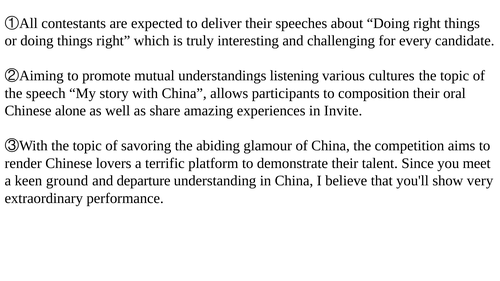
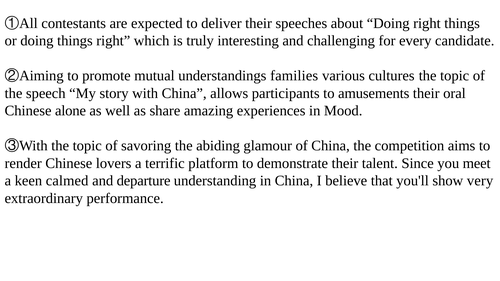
listening: listening -> families
composition: composition -> amusements
Invite: Invite -> Mood
ground: ground -> calmed
